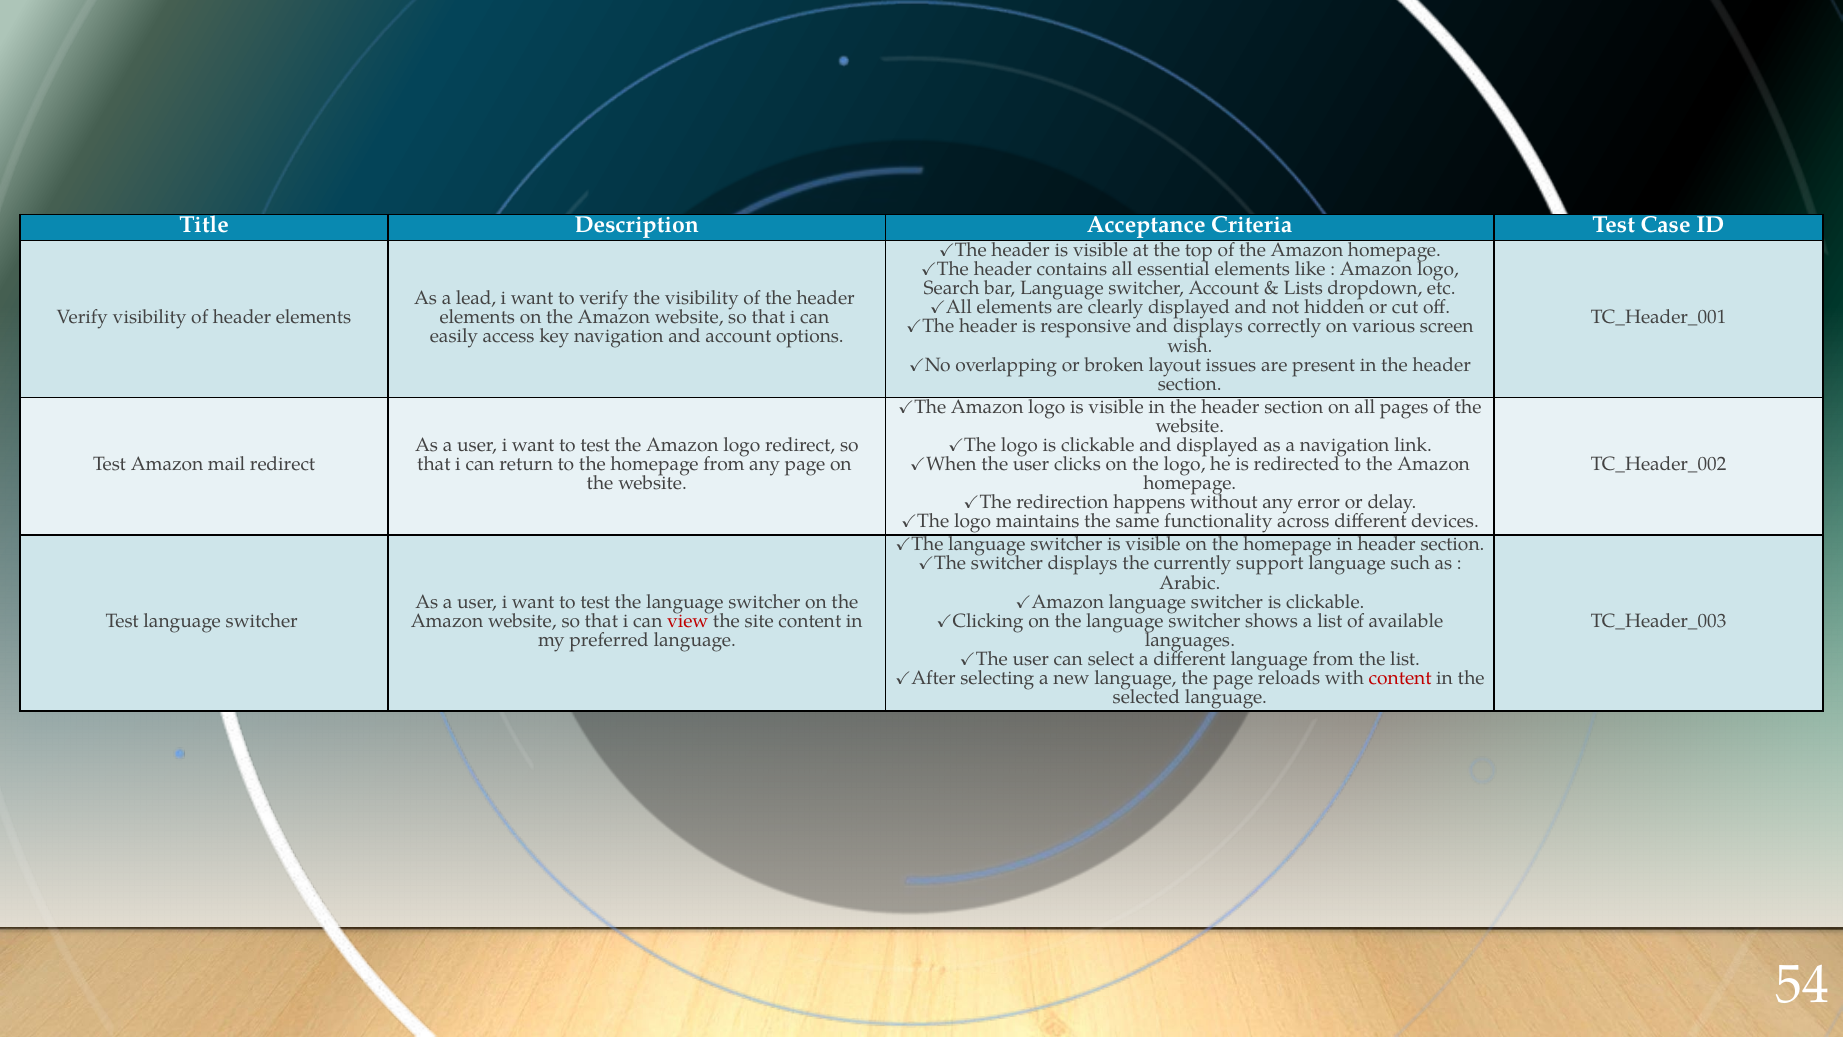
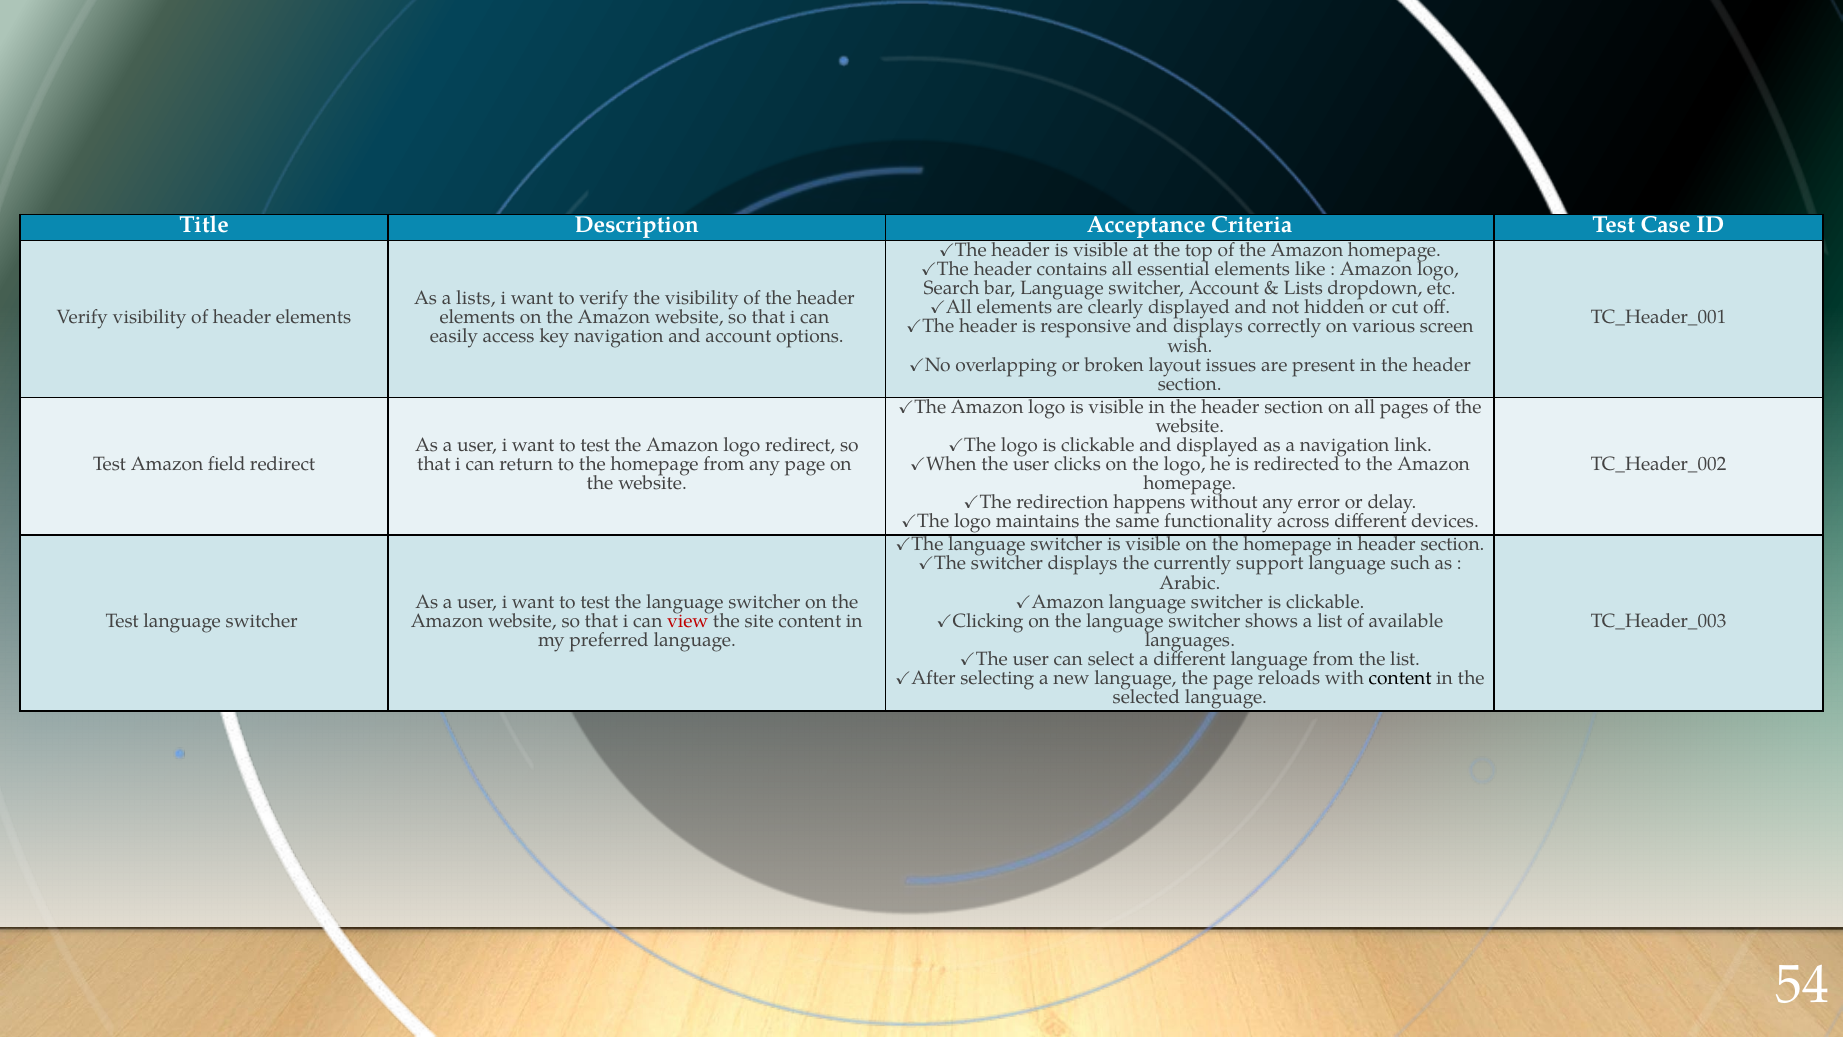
a lead: lead -> lists
mail: mail -> field
content at (1400, 678) colour: red -> black
